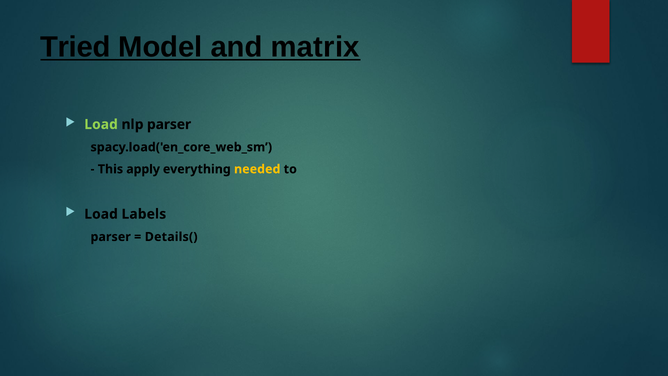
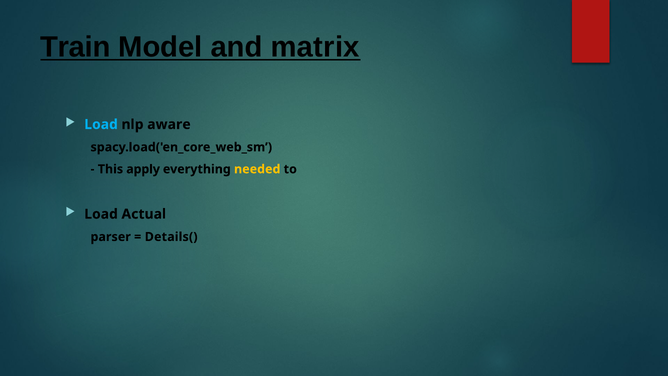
Tried: Tried -> Train
Load at (101, 124) colour: light green -> light blue
nlp parser: parser -> aware
Labels: Labels -> Actual
